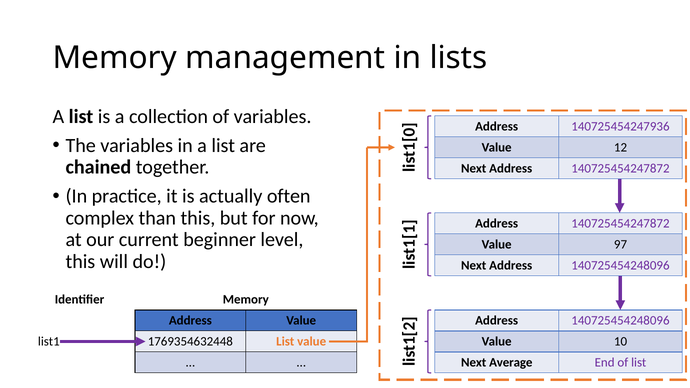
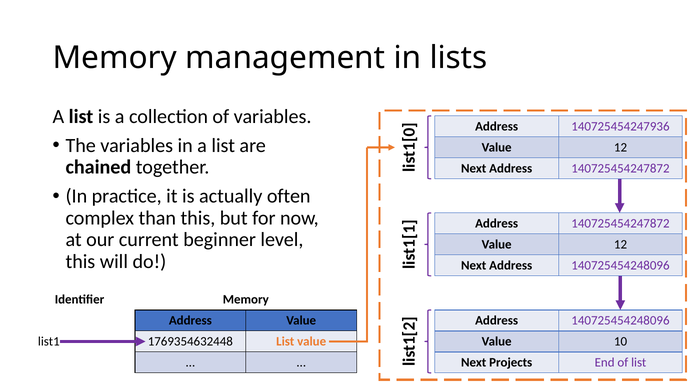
97 at (621, 245): 97 -> 12
Average: Average -> Projects
